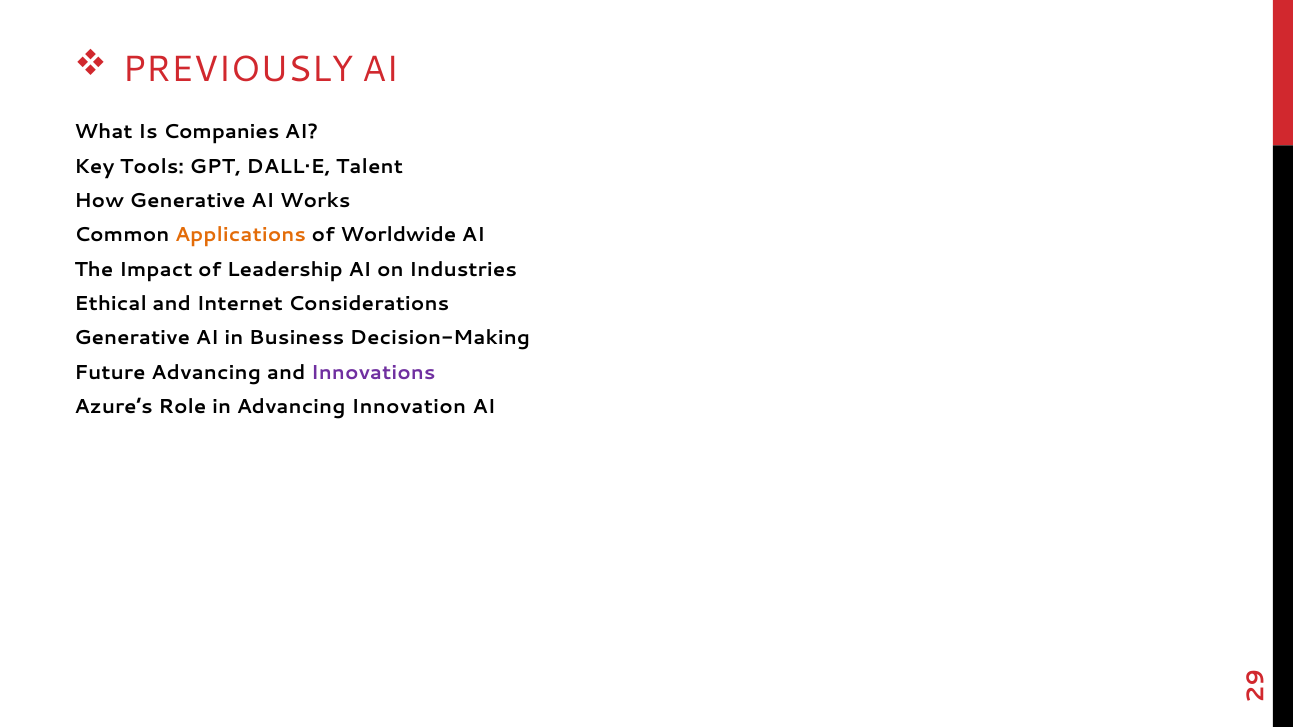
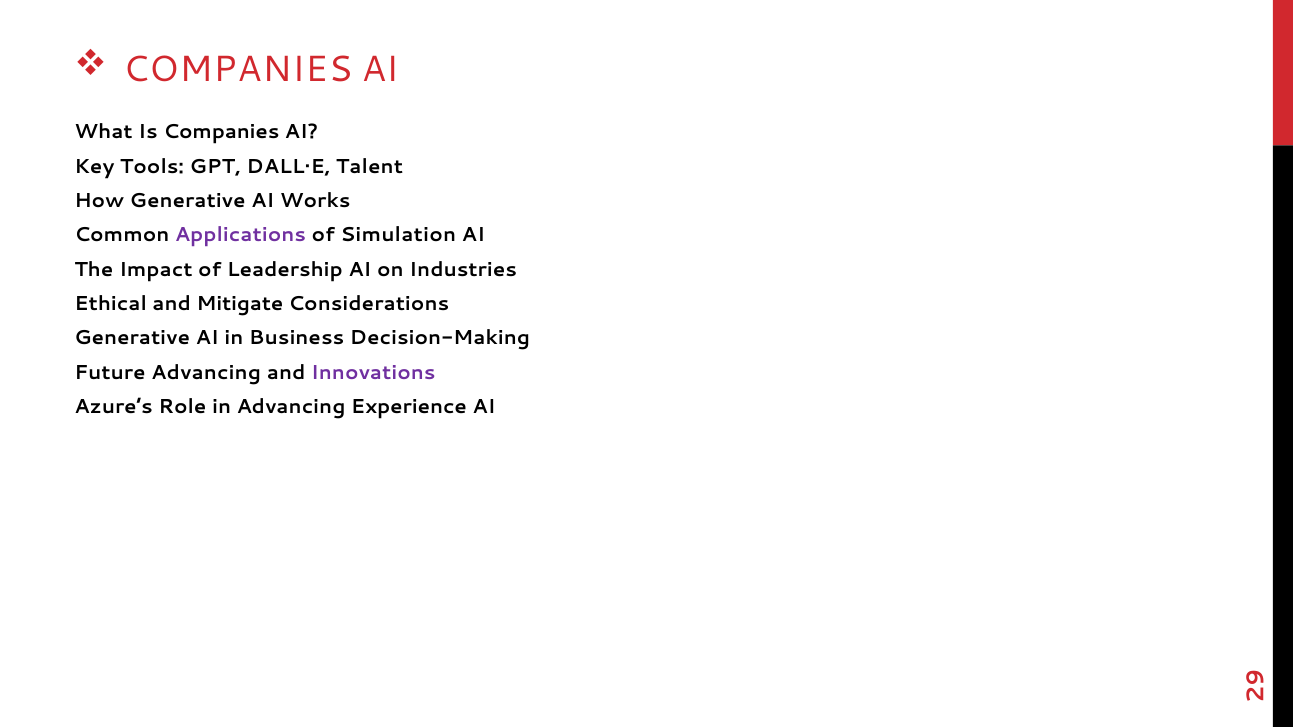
PREVIOUSLY at (238, 69): PREVIOUSLY -> COMPANIES
Applications colour: orange -> purple
Worldwide: Worldwide -> Simulation
Internet: Internet -> Mitigate
Innovation: Innovation -> Experience
